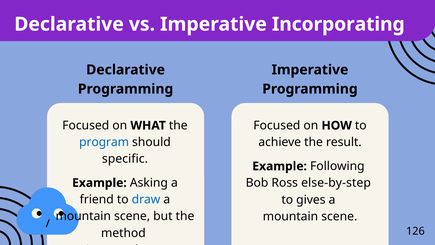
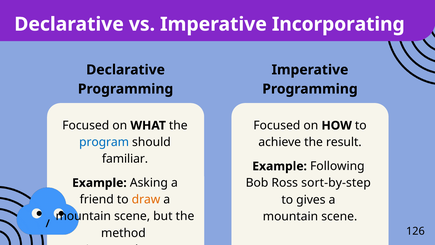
specific: specific -> familiar
else-by-step: else-by-step -> sort-by-step
draw colour: blue -> orange
